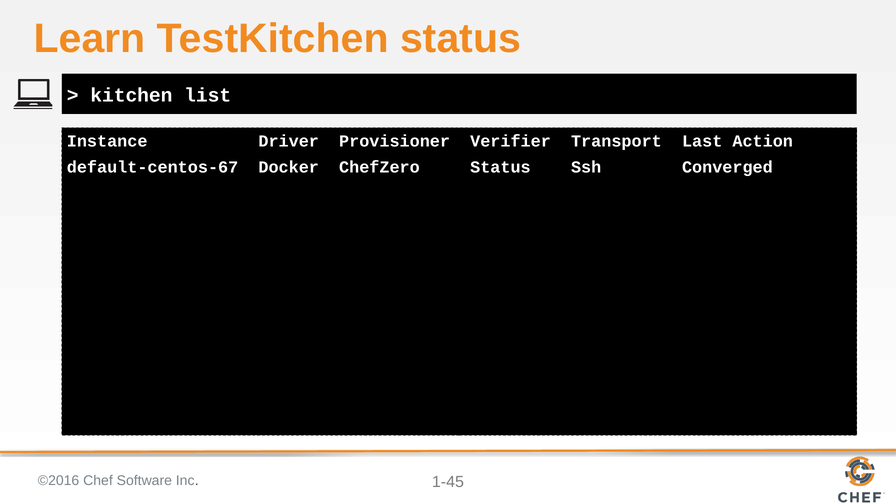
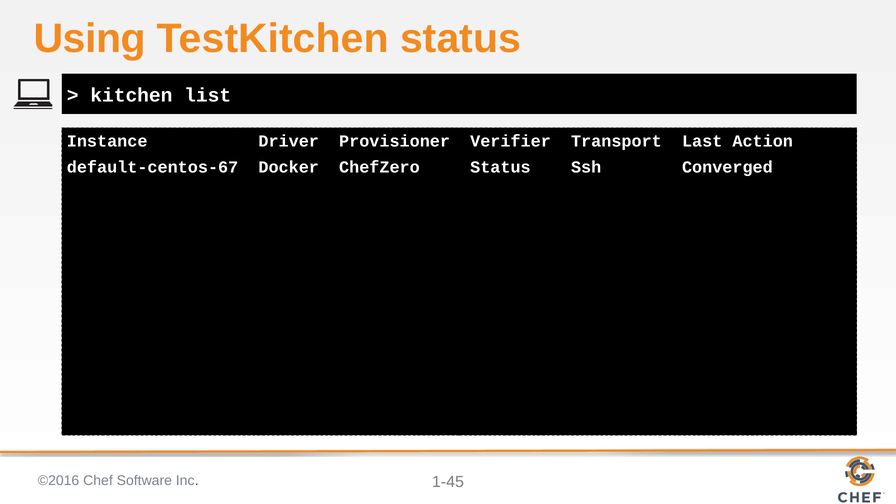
Learn: Learn -> Using
